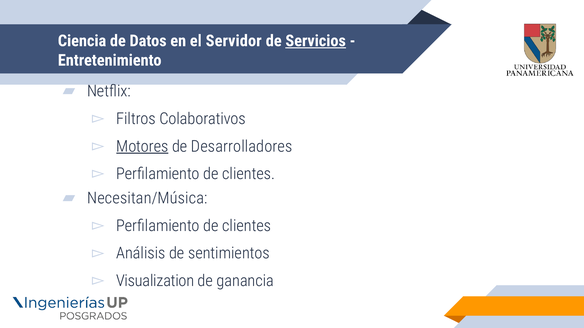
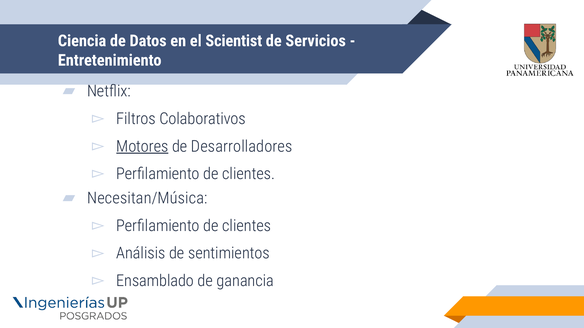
Servidor: Servidor -> Scientist
Servicios underline: present -> none
Visualization: Visualization -> Ensamblado
